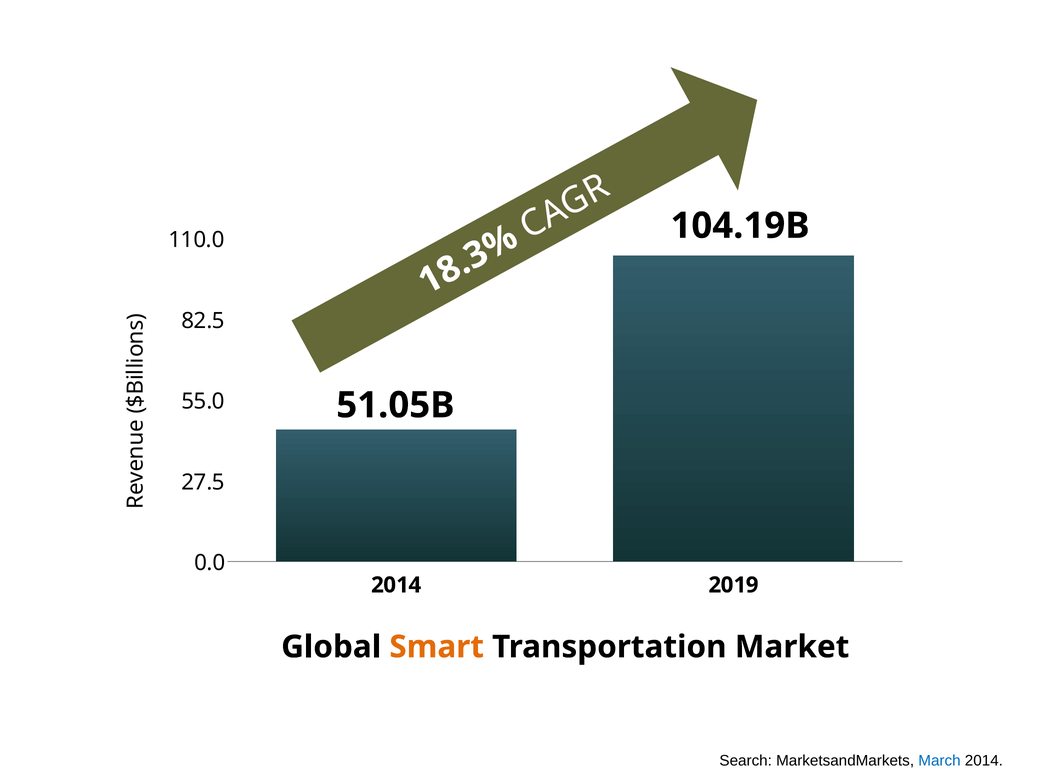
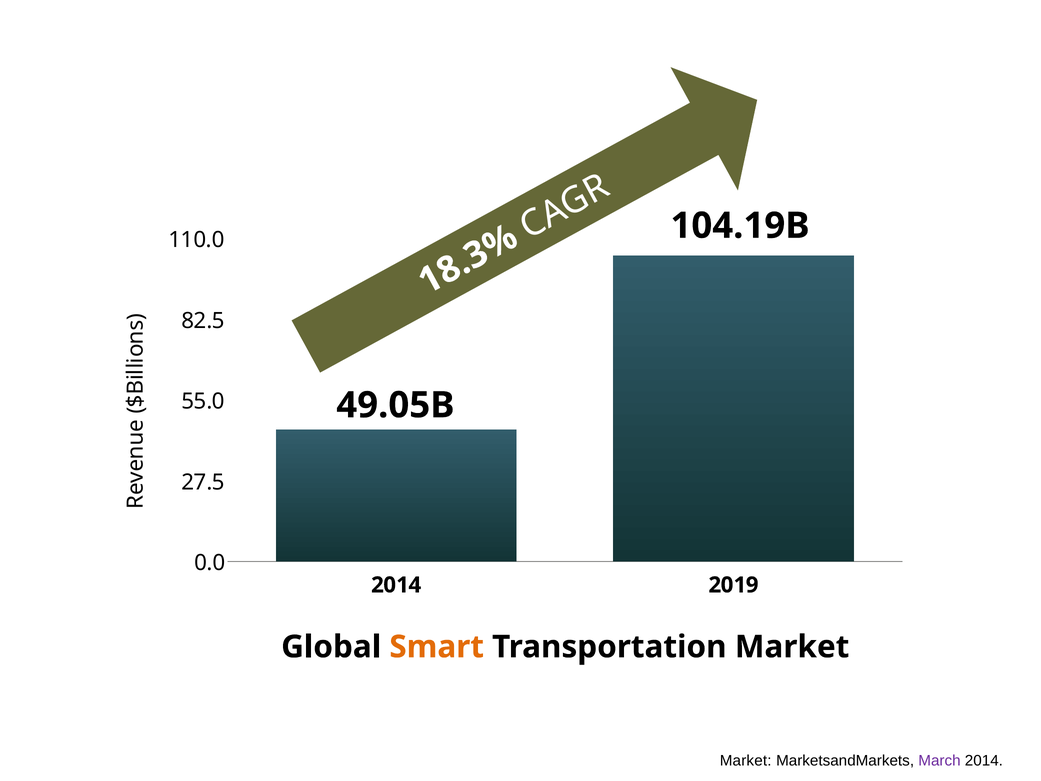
51.05B: 51.05B -> 49.05B
Search at (746, 760): Search -> Market
March colour: blue -> purple
